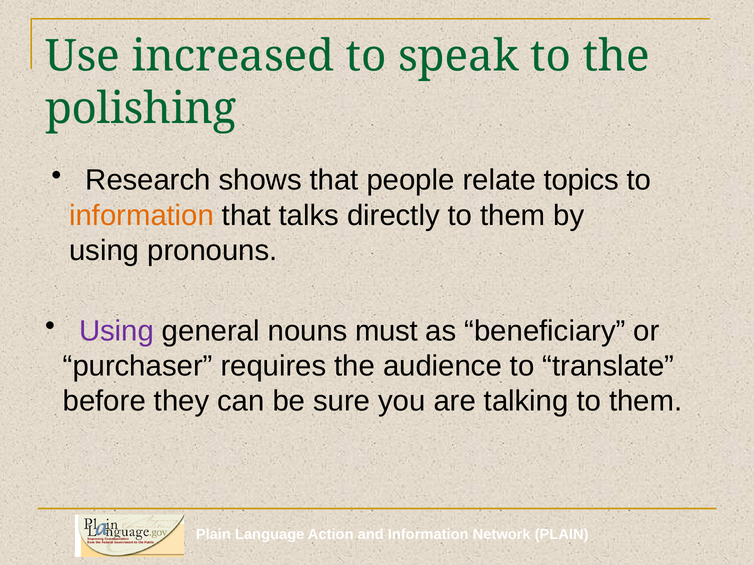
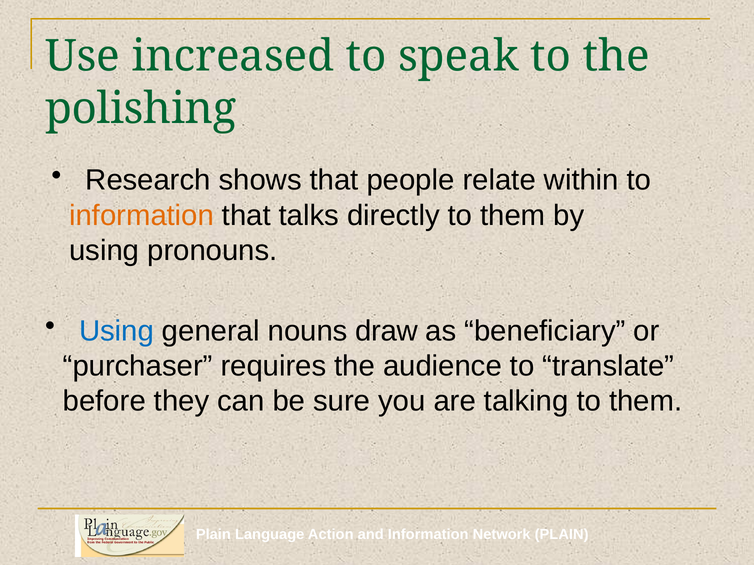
topics: topics -> within
Using at (117, 331) colour: purple -> blue
must: must -> draw
